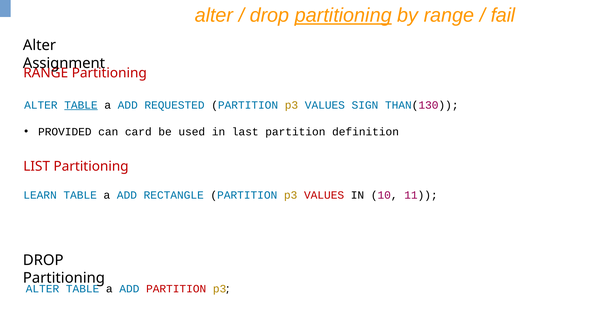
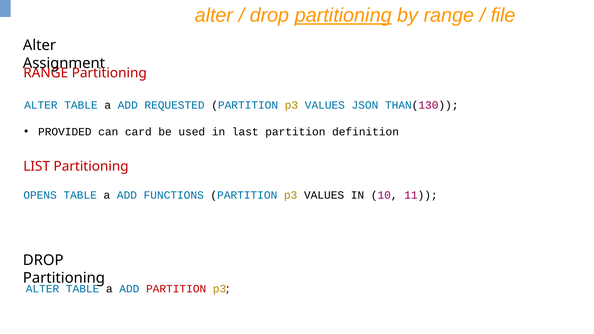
fail: fail -> file
TABLE at (81, 105) underline: present -> none
SIGN: SIGN -> JSON
LEARN: LEARN -> OPENS
RECTANGLE: RECTANGLE -> FUNCTIONS
VALUES at (324, 195) colour: red -> black
